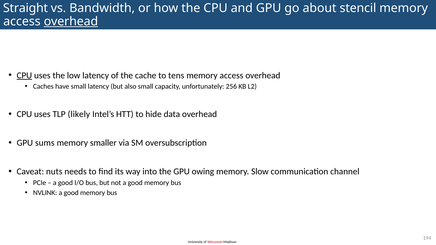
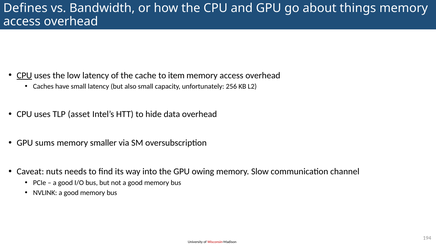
Straight: Straight -> Defines
stencil: stencil -> things
overhead at (71, 21) underline: present -> none
tens: tens -> item
likely: likely -> asset
